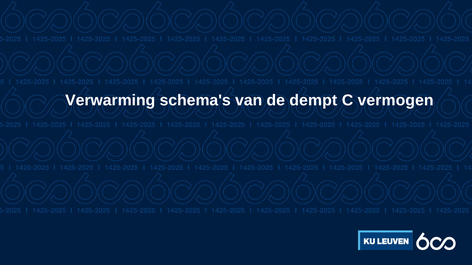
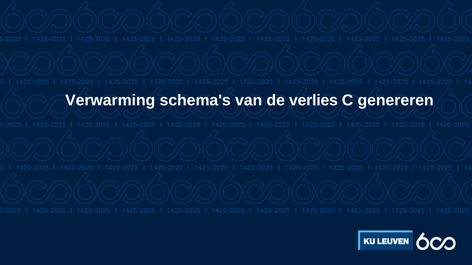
dempt: dempt -> verlies
vermogen: vermogen -> genereren
